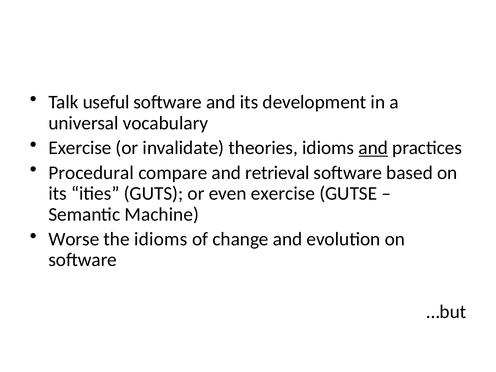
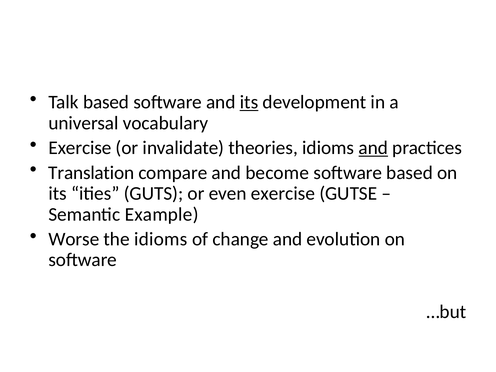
Talk useful: useful -> based
its at (249, 102) underline: none -> present
Procedural: Procedural -> Translation
retrieval: retrieval -> become
Machine: Machine -> Example
